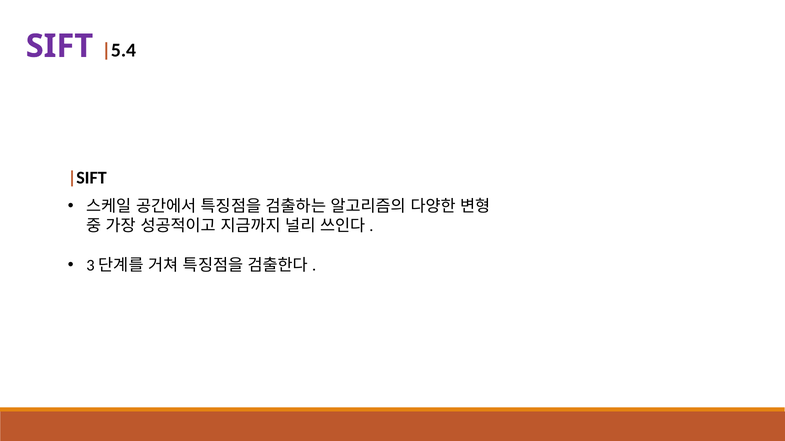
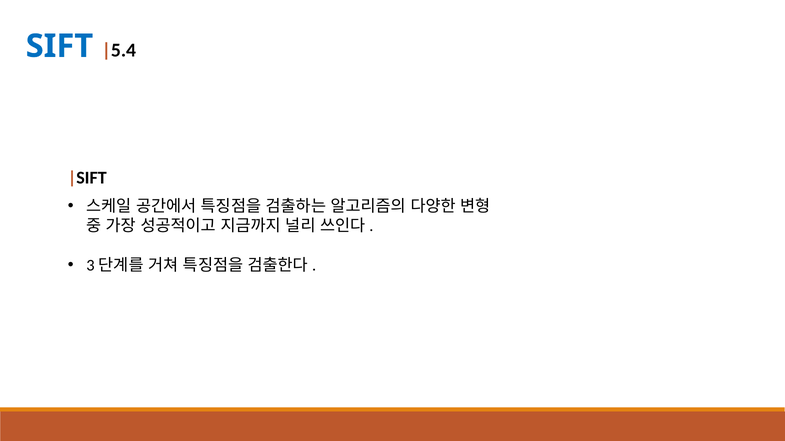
SIFT colour: purple -> blue
